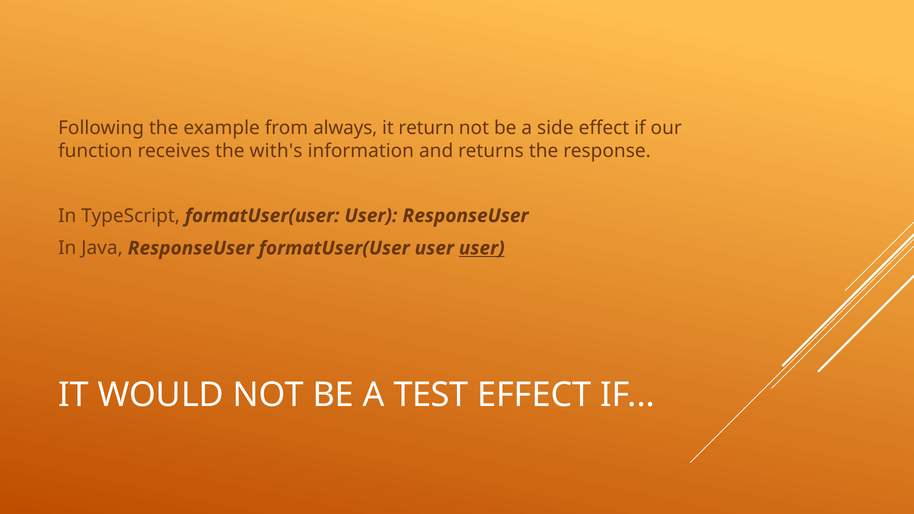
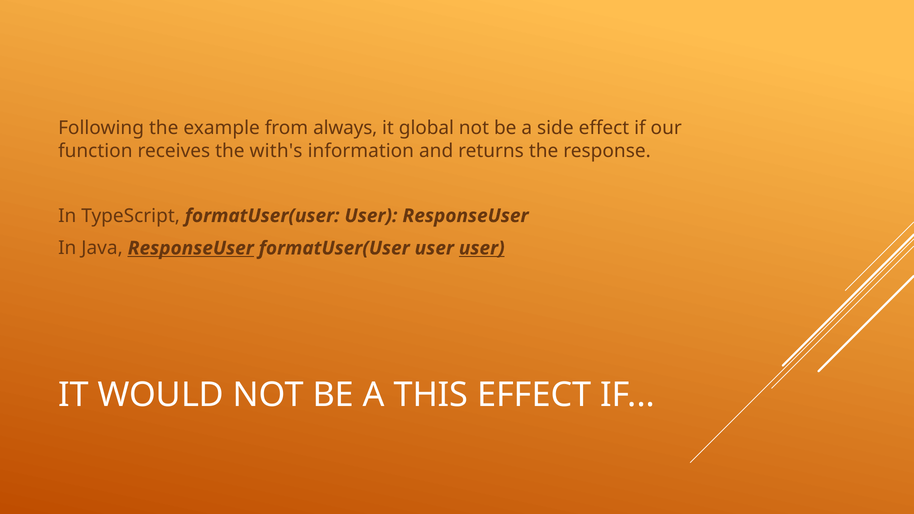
return: return -> global
ResponseUser at (191, 248) underline: none -> present
TEST: TEST -> THIS
